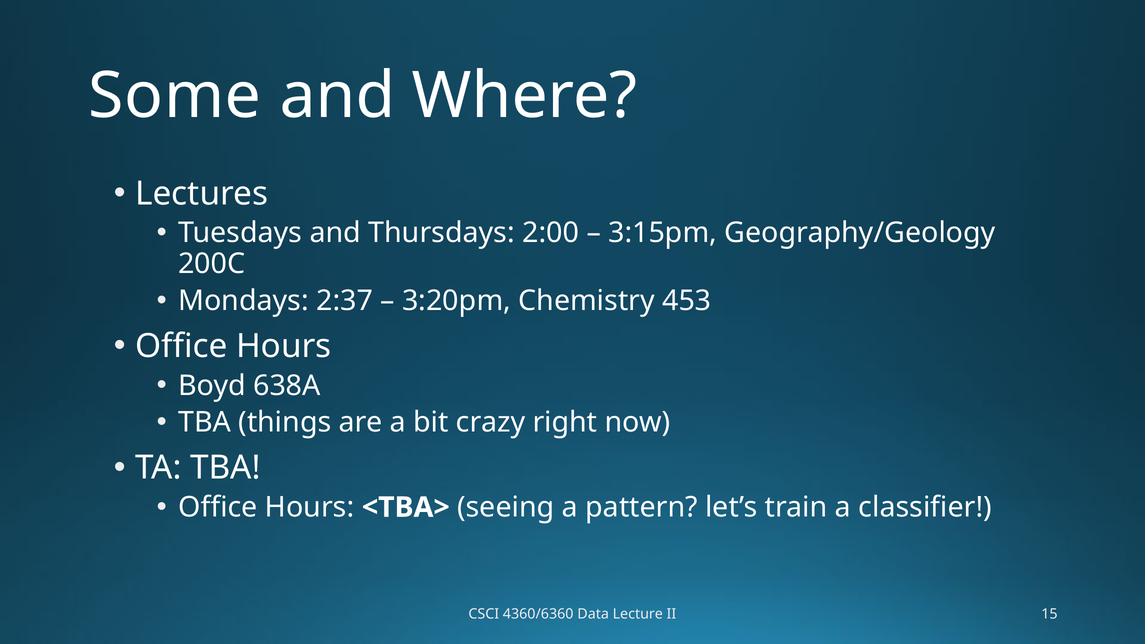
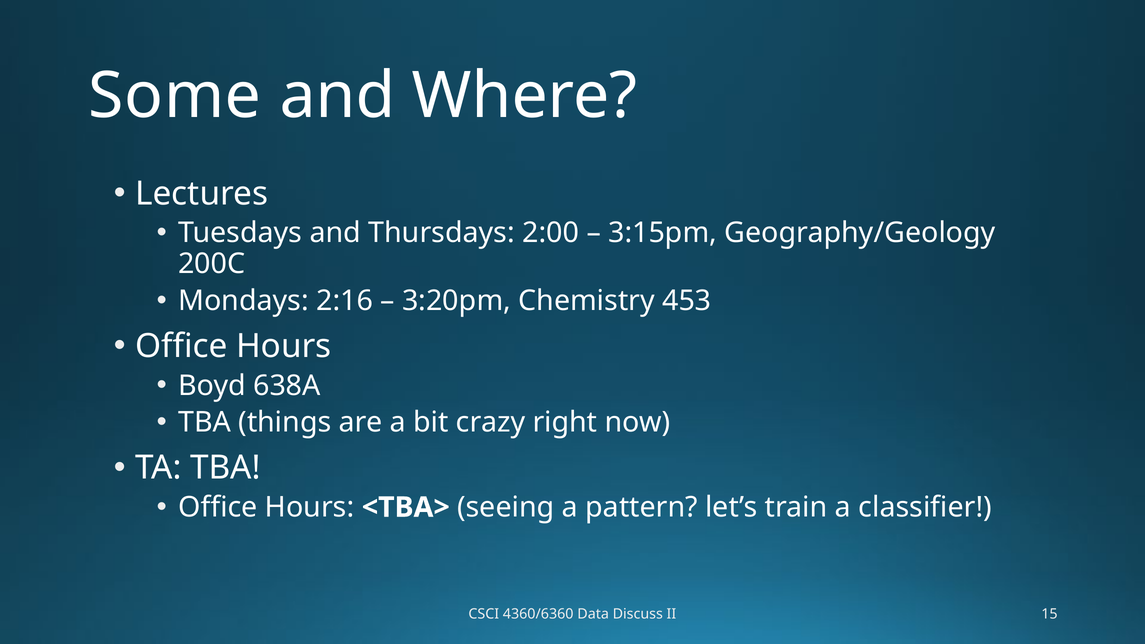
2:37: 2:37 -> 2:16
Lecture: Lecture -> Discuss
